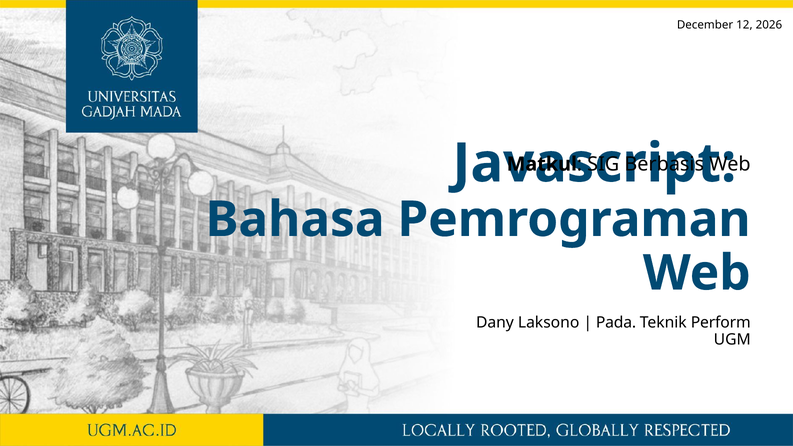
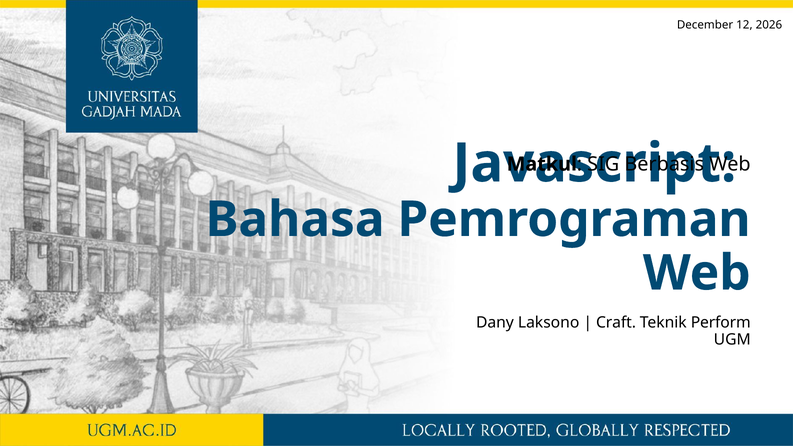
Pada: Pada -> Craft
